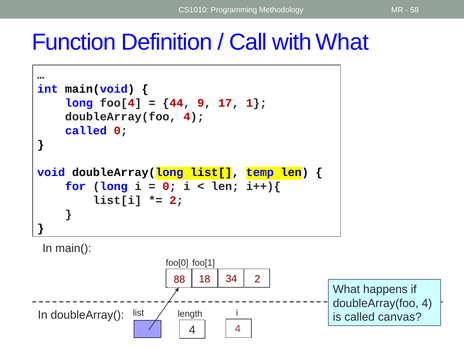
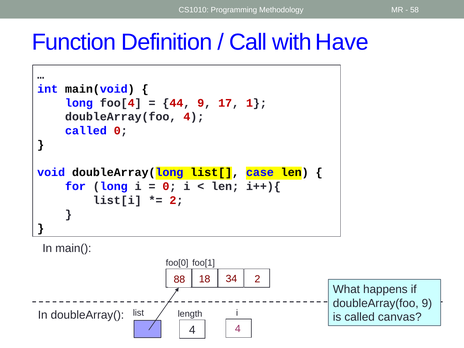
with What: What -> Have
temp: temp -> case
4 at (427, 303): 4 -> 9
